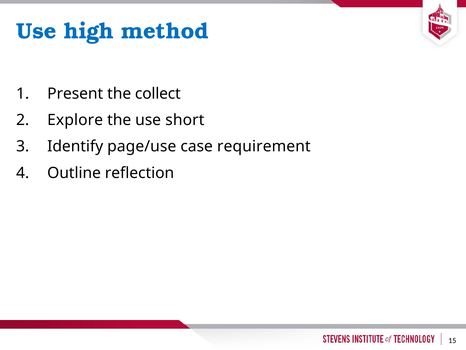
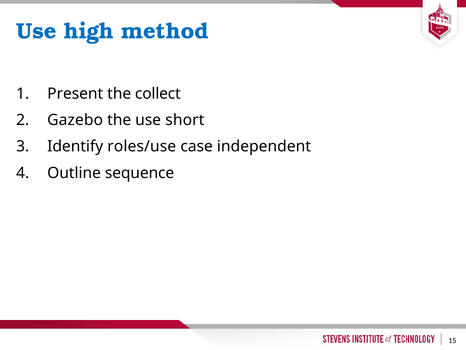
Explore: Explore -> Gazebo
page/use: page/use -> roles/use
requirement: requirement -> independent
reflection: reflection -> sequence
